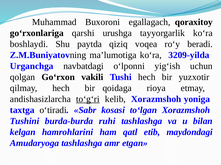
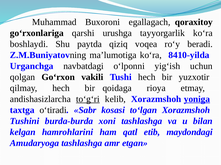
3209-yilda: 3209-yilda -> 8410-yilda
yoniga underline: none -> present
ruhi: ruhi -> xoni
